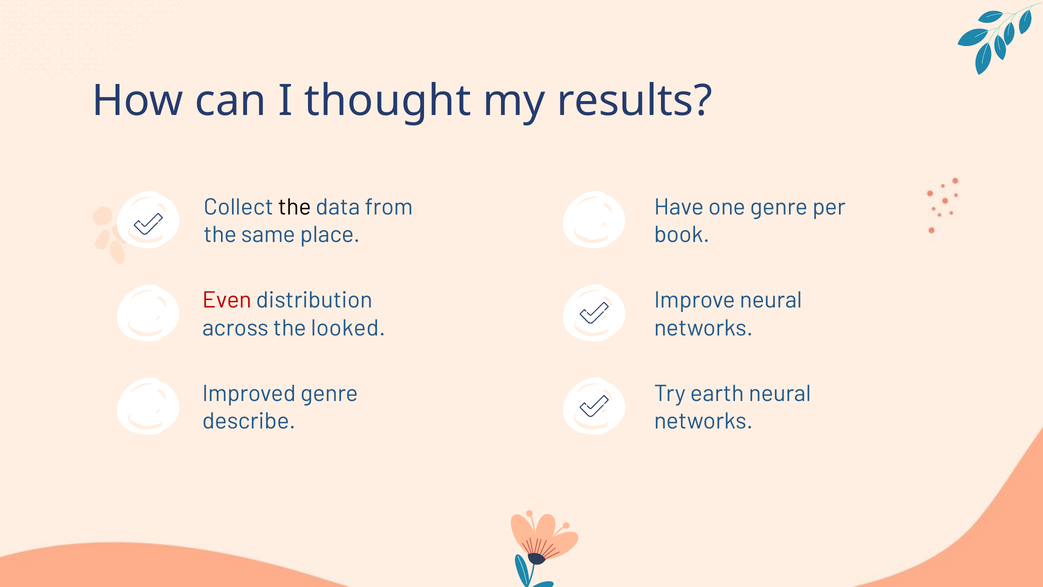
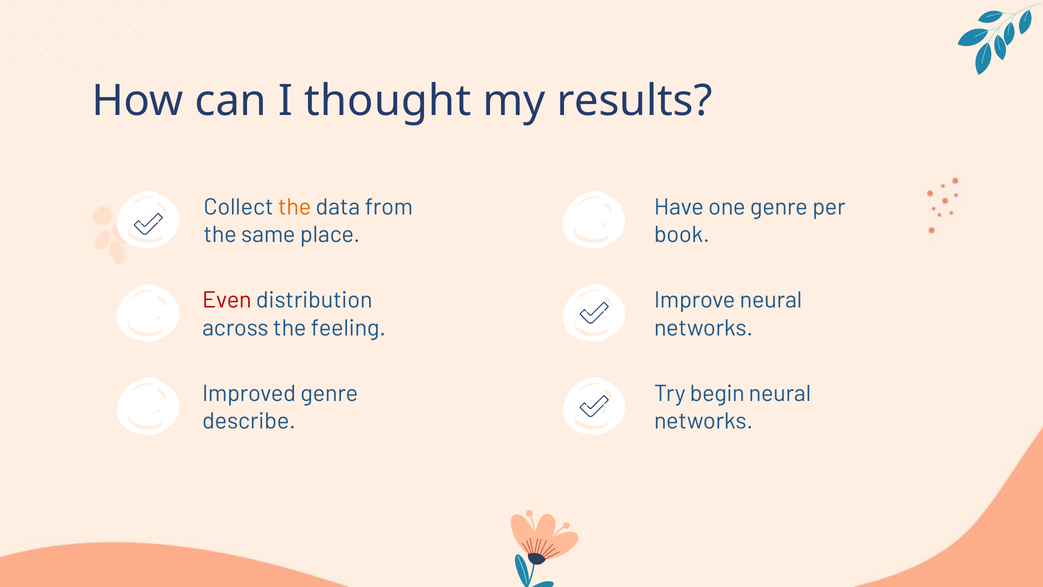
the at (295, 207) colour: black -> orange
looked: looked -> feeling
earth: earth -> begin
